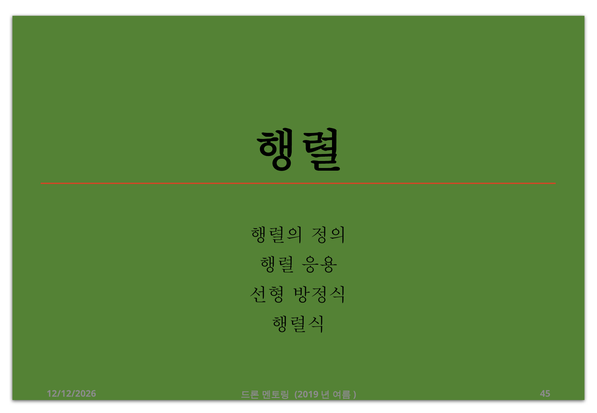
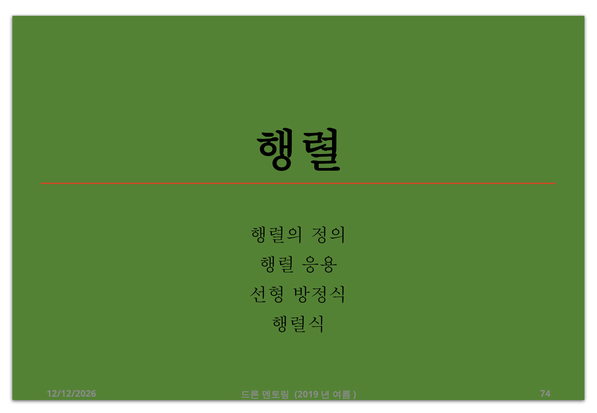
45: 45 -> 74
